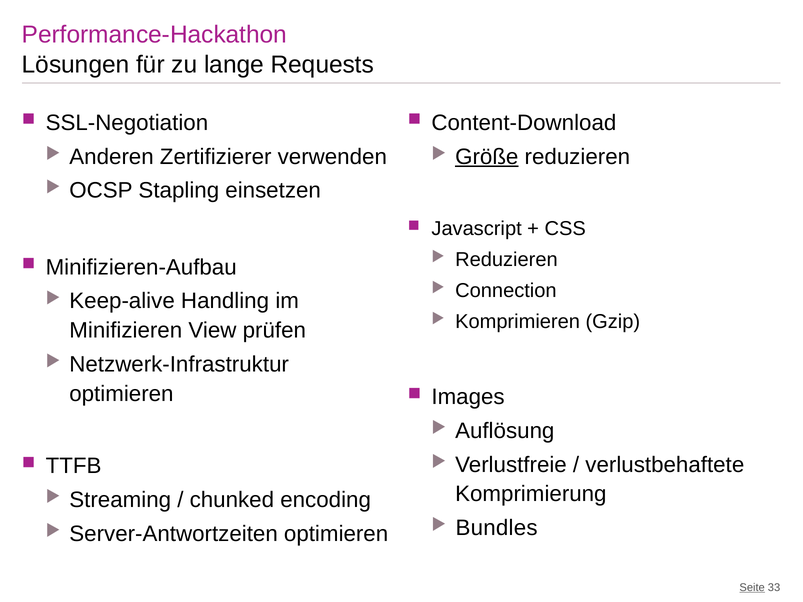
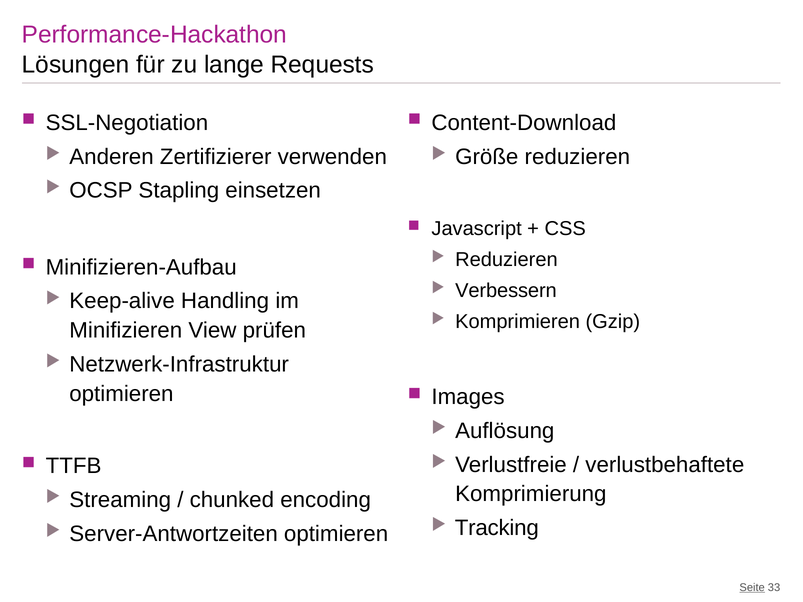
Größe underline: present -> none
Connection: Connection -> Verbessern
Bundles: Bundles -> Tracking
